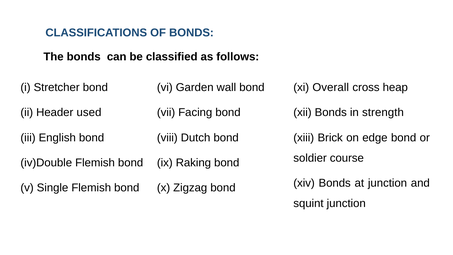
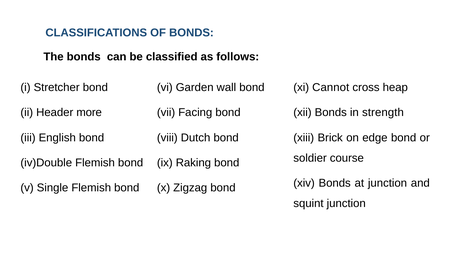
Overall: Overall -> Cannot
used: used -> more
